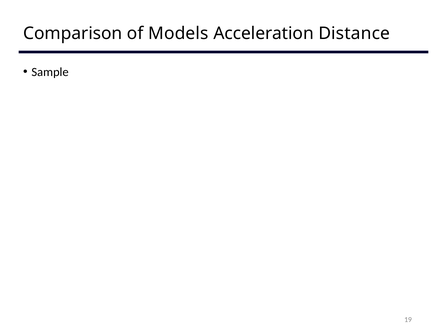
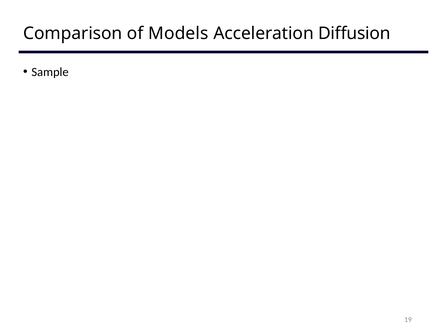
Distance: Distance -> Diffusion
